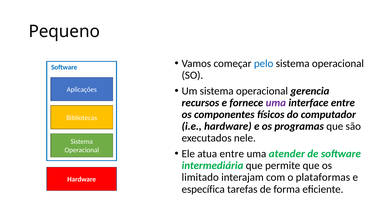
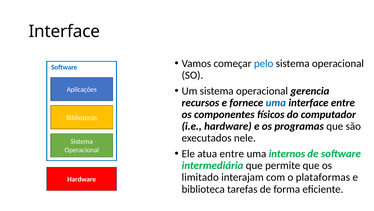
Pequeno at (64, 31): Pequeno -> Interface
uma at (276, 102) colour: purple -> blue
atender: atender -> internos
específica: específica -> biblioteca
